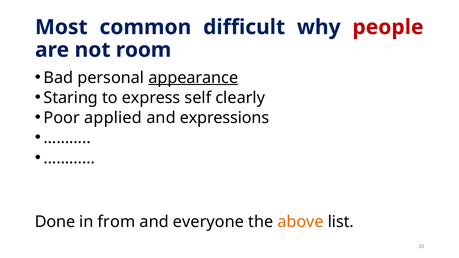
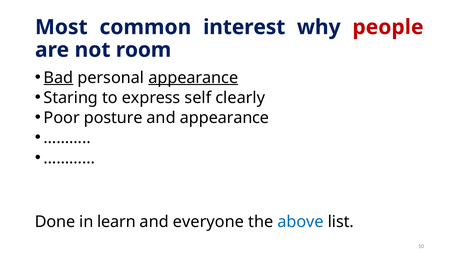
difficult: difficult -> interest
Bad underline: none -> present
applied: applied -> posture
and expressions: expressions -> appearance
from: from -> learn
above colour: orange -> blue
